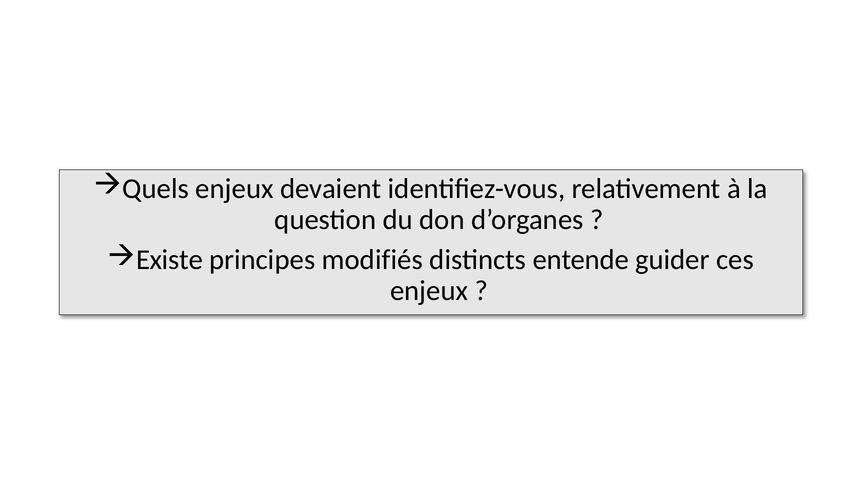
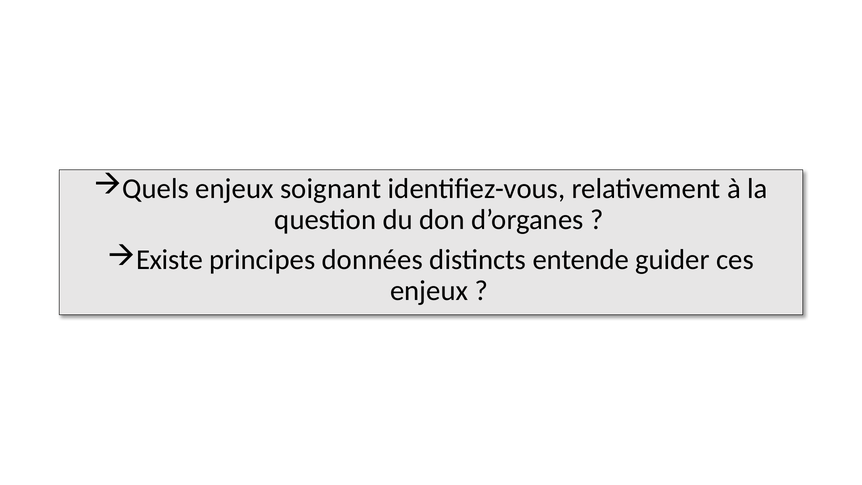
devaient: devaient -> soignant
modifiés: modifiés -> données
